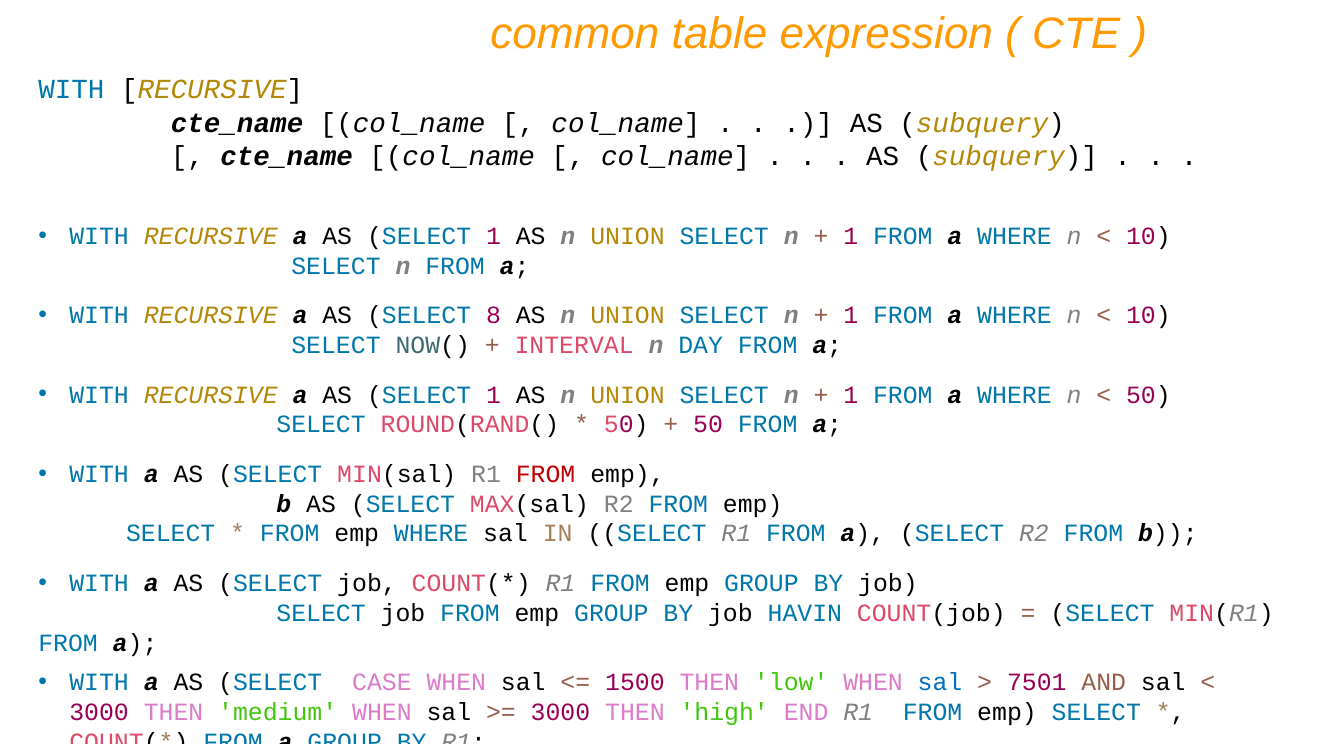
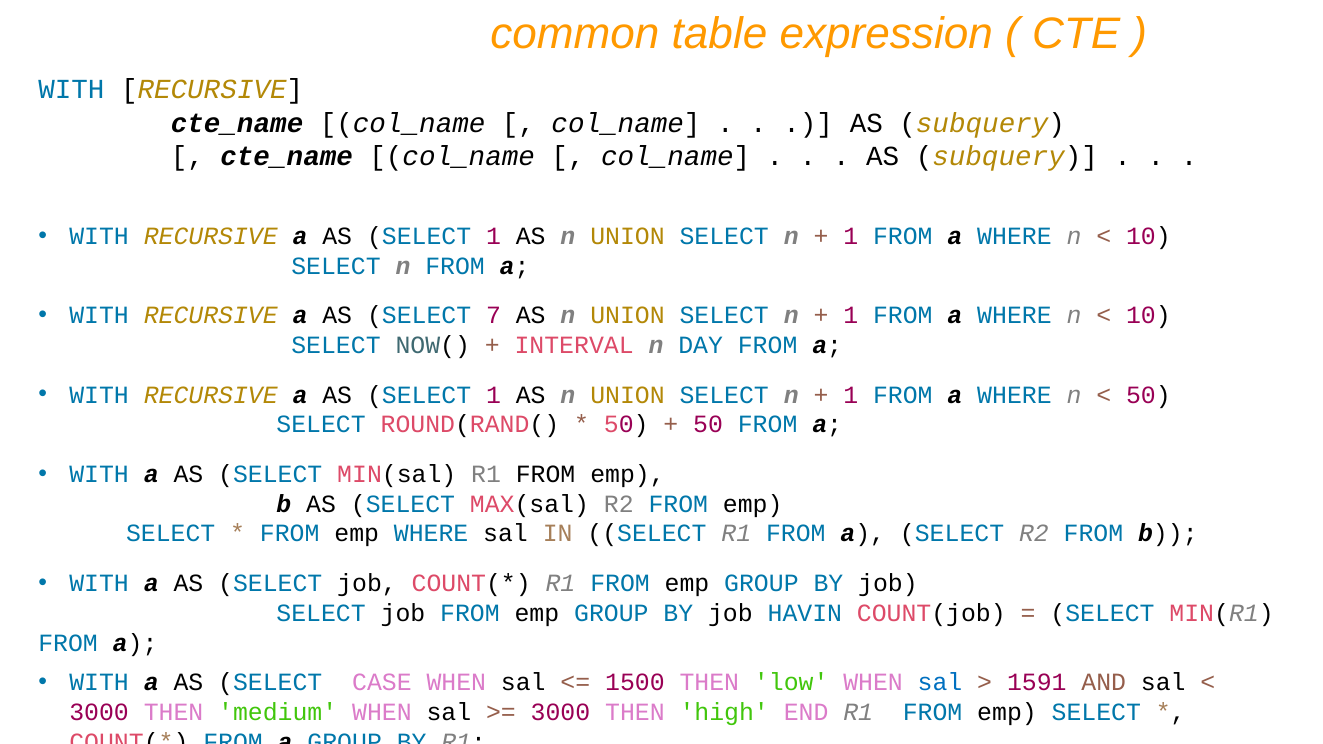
8: 8 -> 7
FROM at (546, 474) colour: red -> black
7501: 7501 -> 1591
